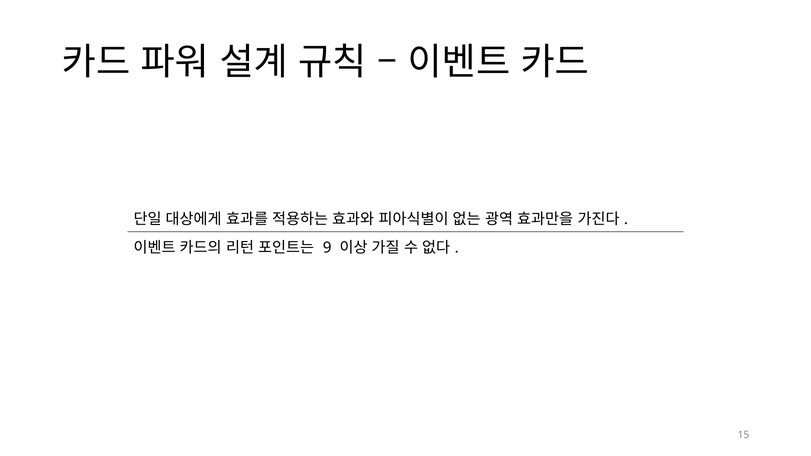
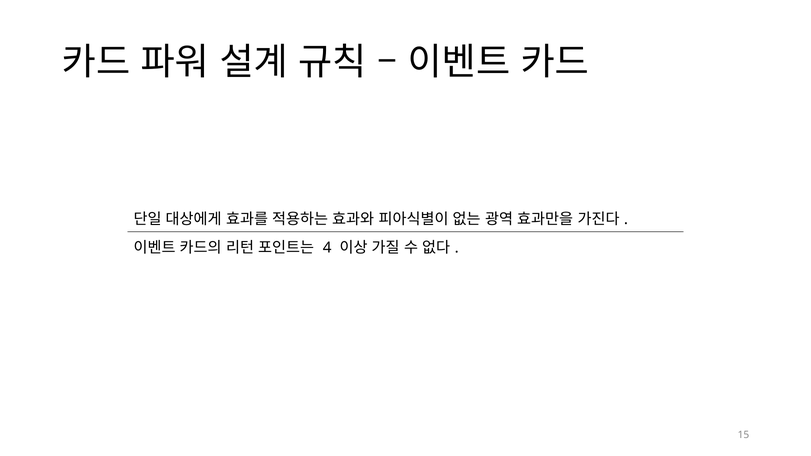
9: 9 -> 4
